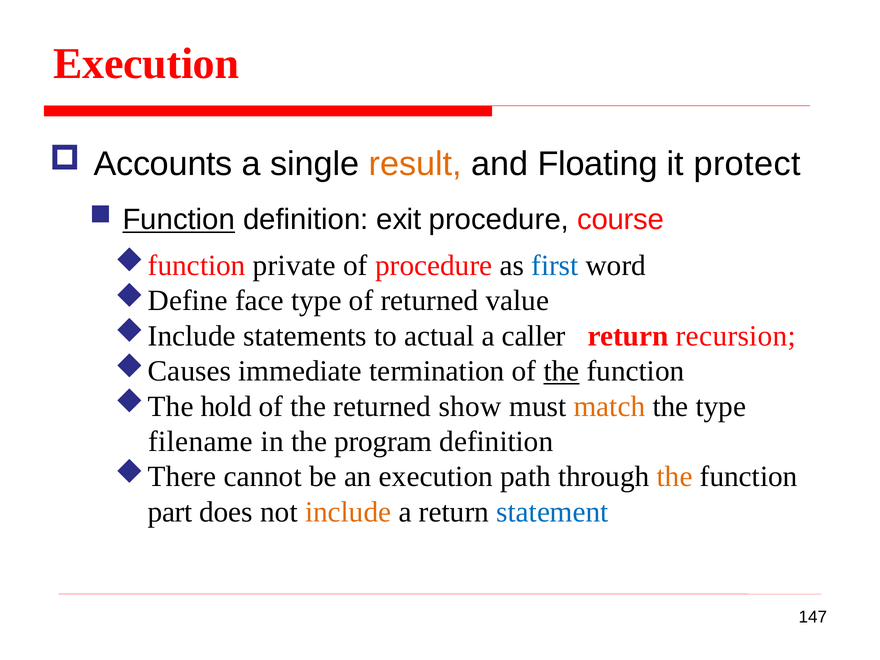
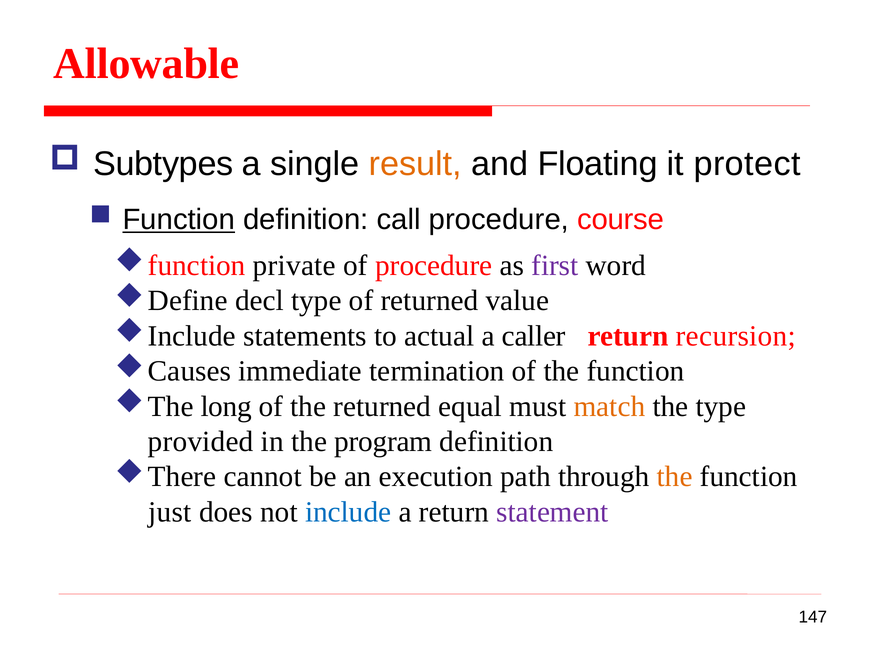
Execution at (146, 64): Execution -> Allowable
Accounts: Accounts -> Subtypes
exit: exit -> call
first colour: blue -> purple
face: face -> decl
the at (561, 371) underline: present -> none
hold: hold -> long
show: show -> equal
filename: filename -> provided
part: part -> just
include colour: orange -> blue
statement colour: blue -> purple
